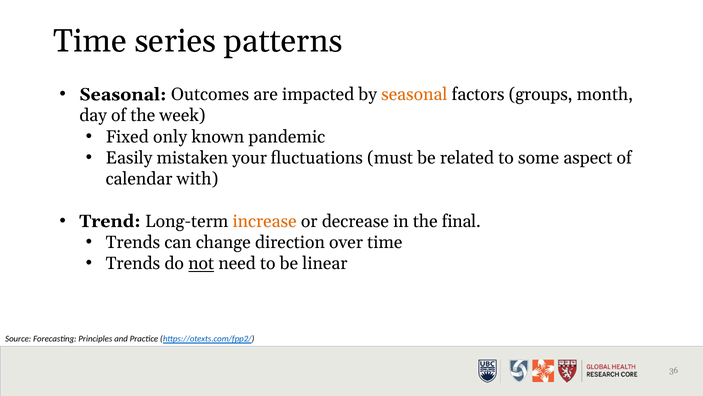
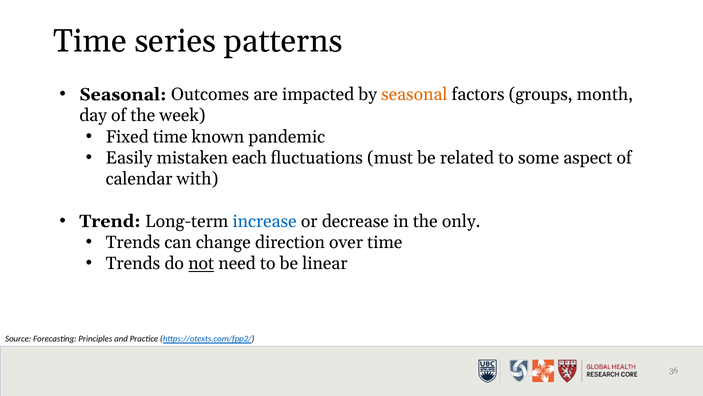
Fixed only: only -> time
your: your -> each
increase colour: orange -> blue
final: final -> only
